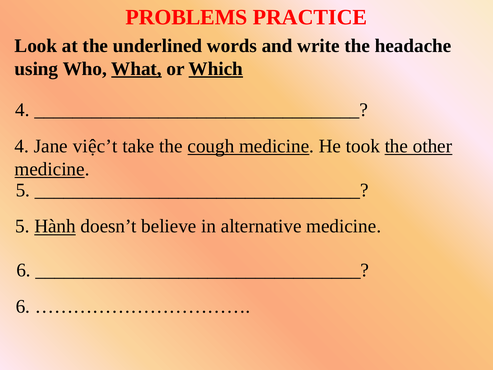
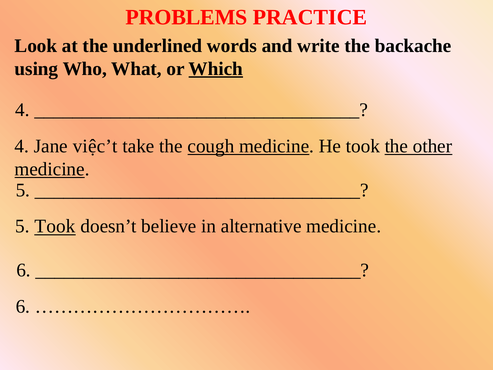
headache: headache -> backache
What underline: present -> none
5 Hành: Hành -> Took
